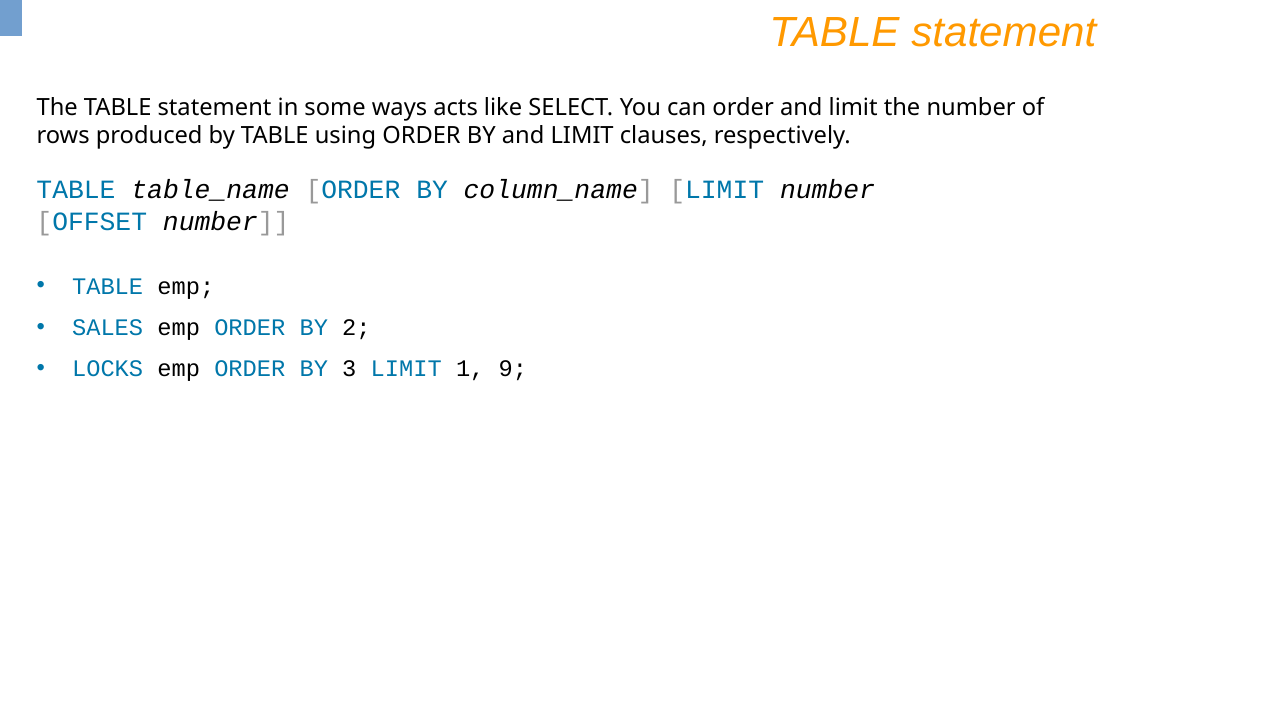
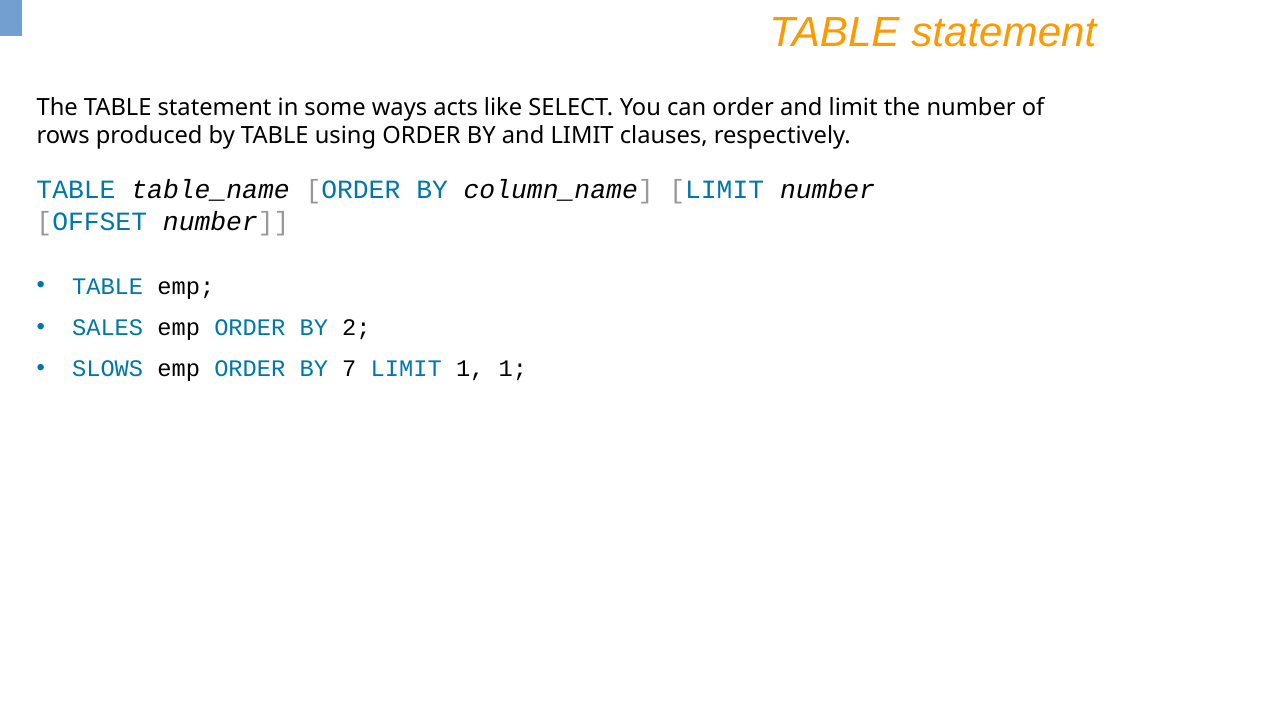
LOCKS: LOCKS -> SLOWS
3: 3 -> 7
1 9: 9 -> 1
